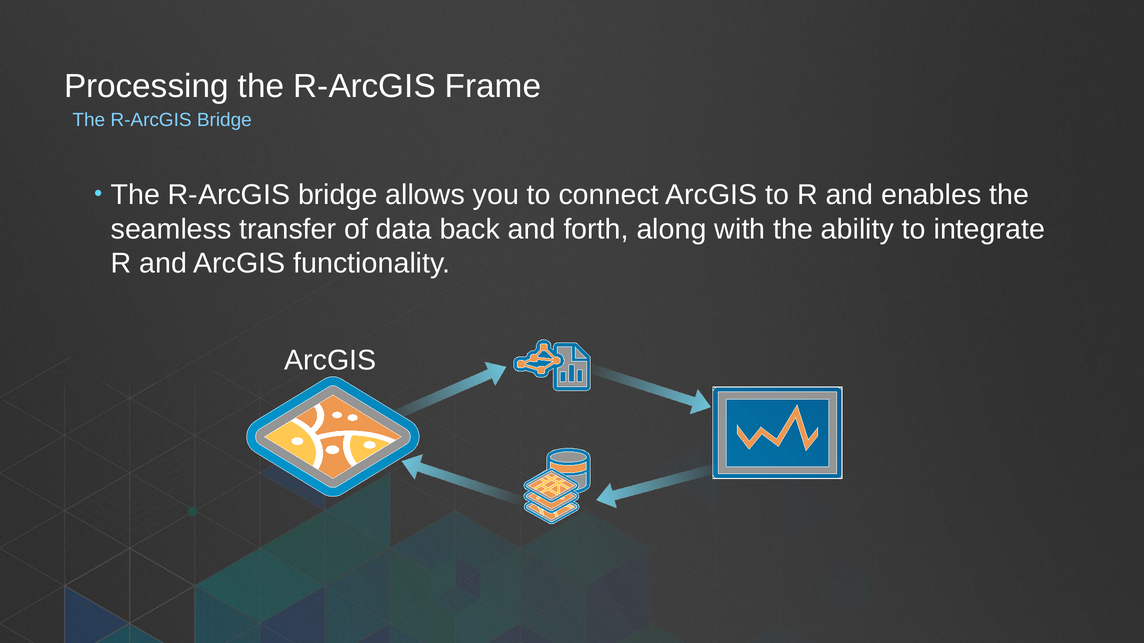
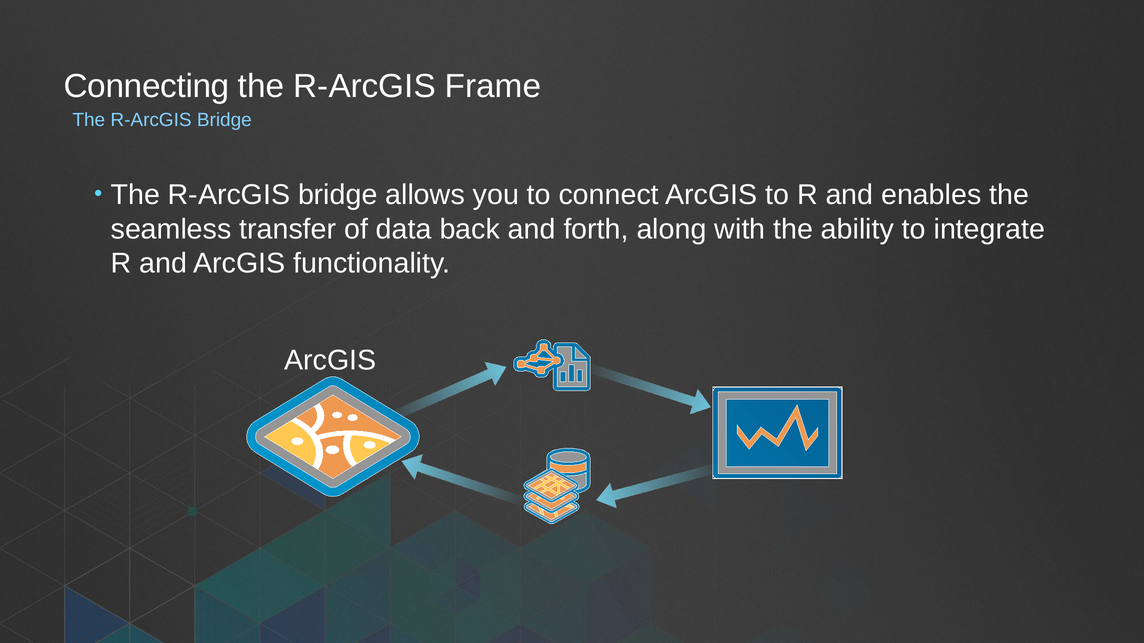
Processing: Processing -> Connecting
